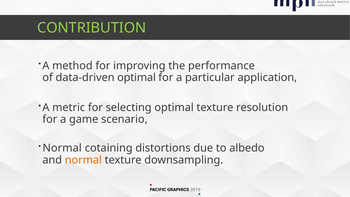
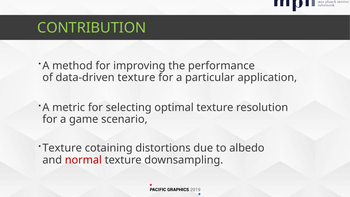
data-driven optimal: optimal -> texture
Normal at (62, 148): Normal -> Texture
normal at (83, 160) colour: orange -> red
